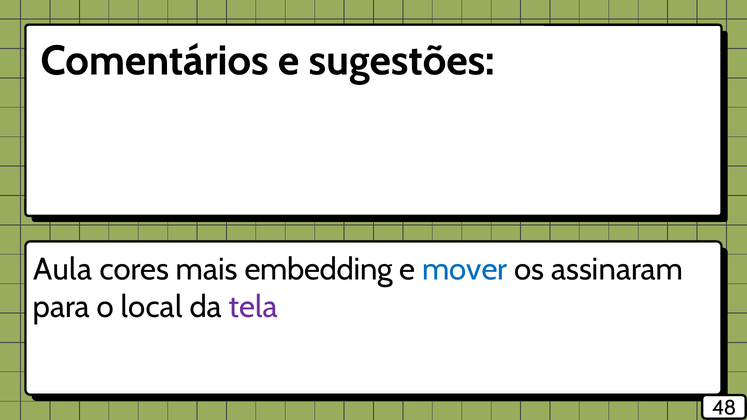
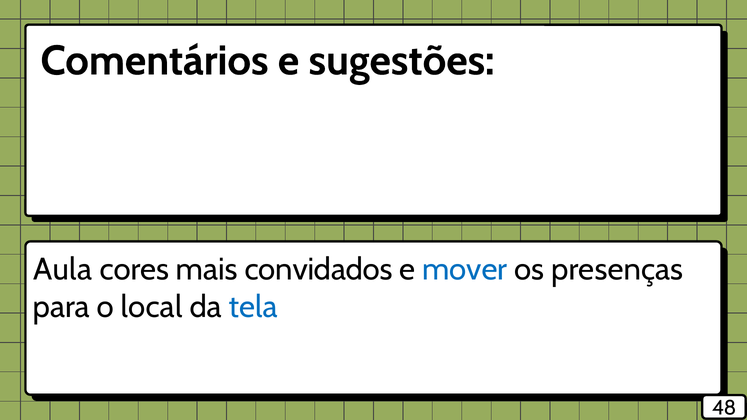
embedding: embedding -> convidados
assinaram: assinaram -> presenças
tela colour: purple -> blue
